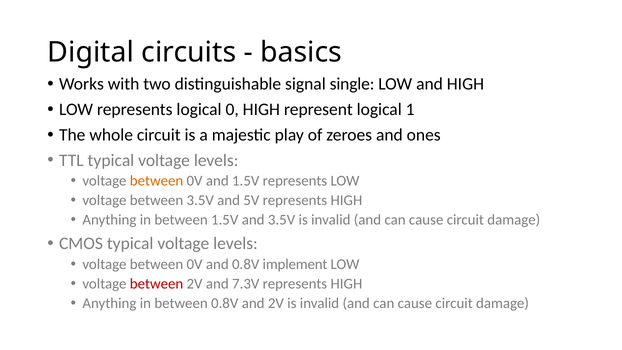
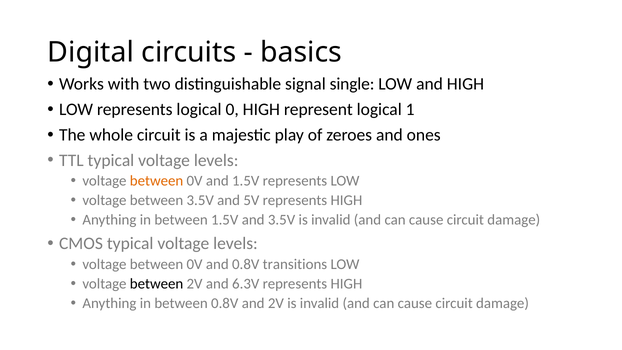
implement: implement -> transitions
between at (157, 284) colour: red -> black
7.3V: 7.3V -> 6.3V
